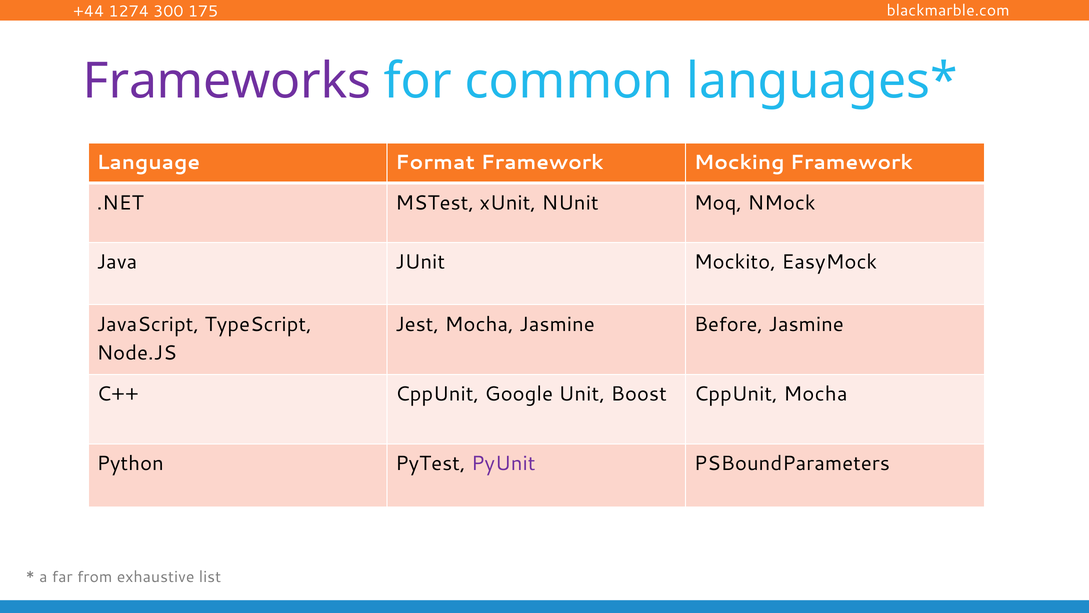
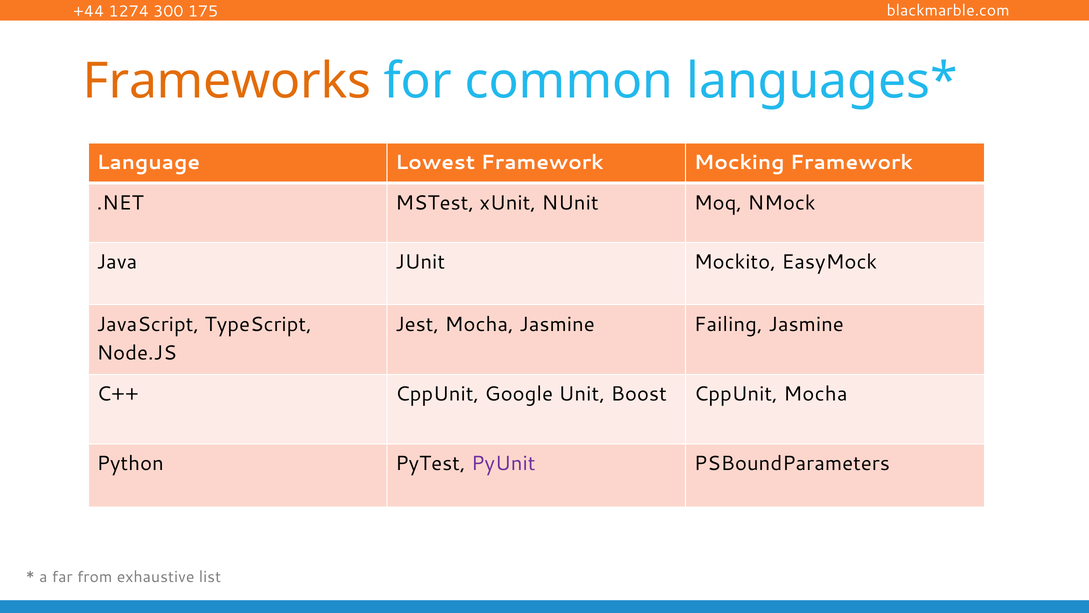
Frameworks colour: purple -> orange
Format: Format -> Lowest
Before: Before -> Failing
